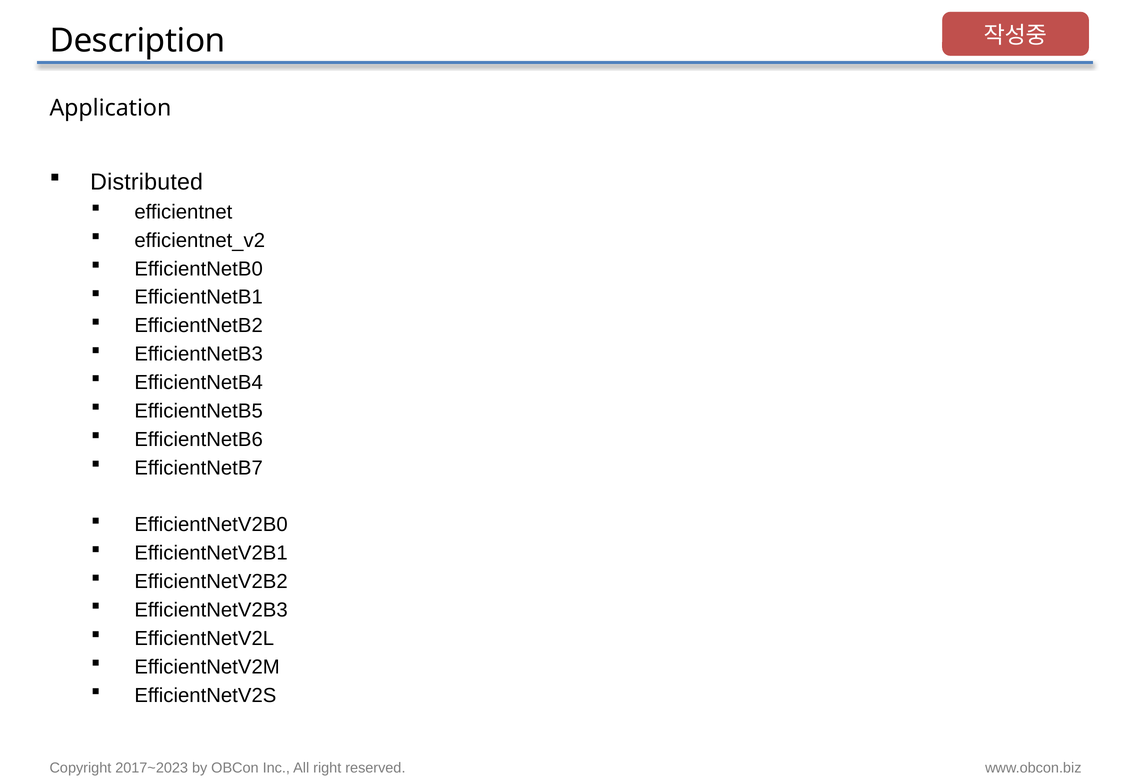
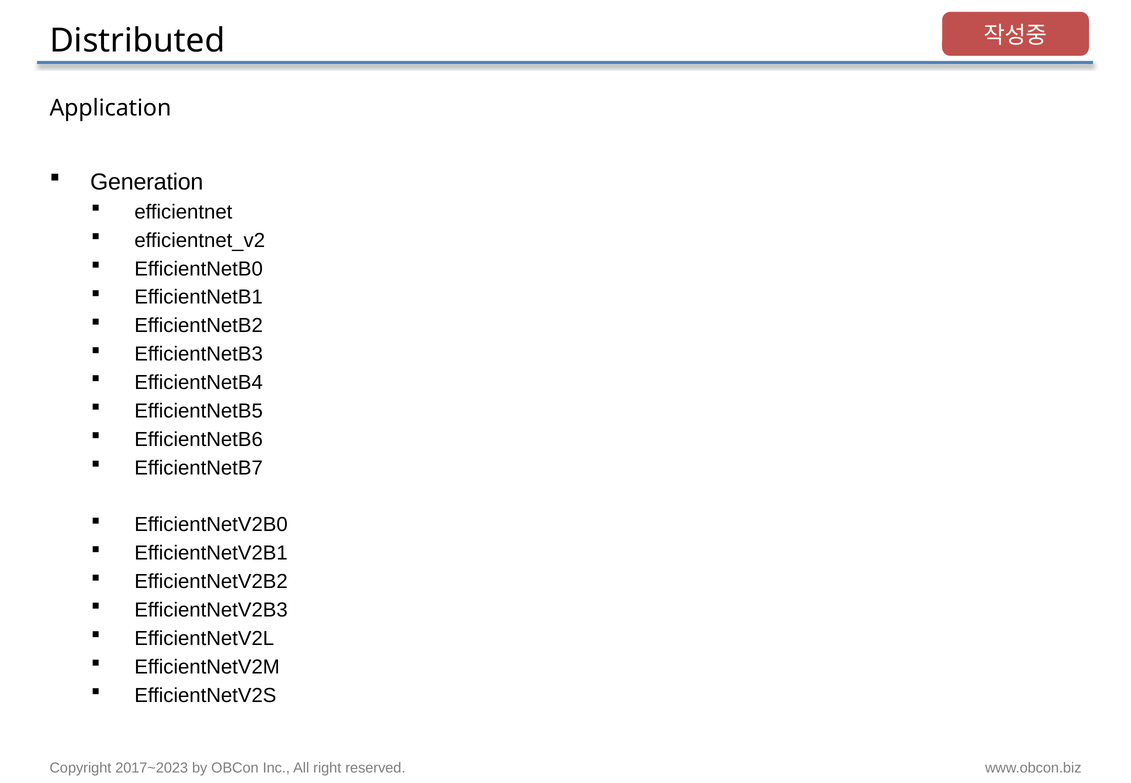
Description: Description -> Distributed
Distributed: Distributed -> Generation
